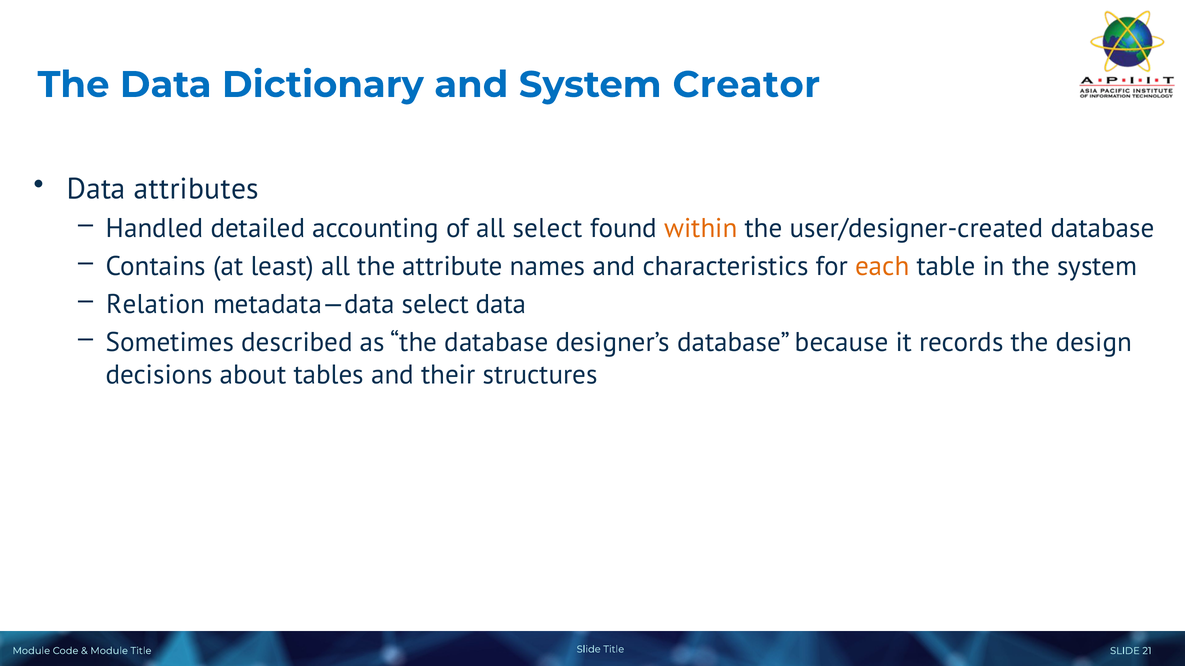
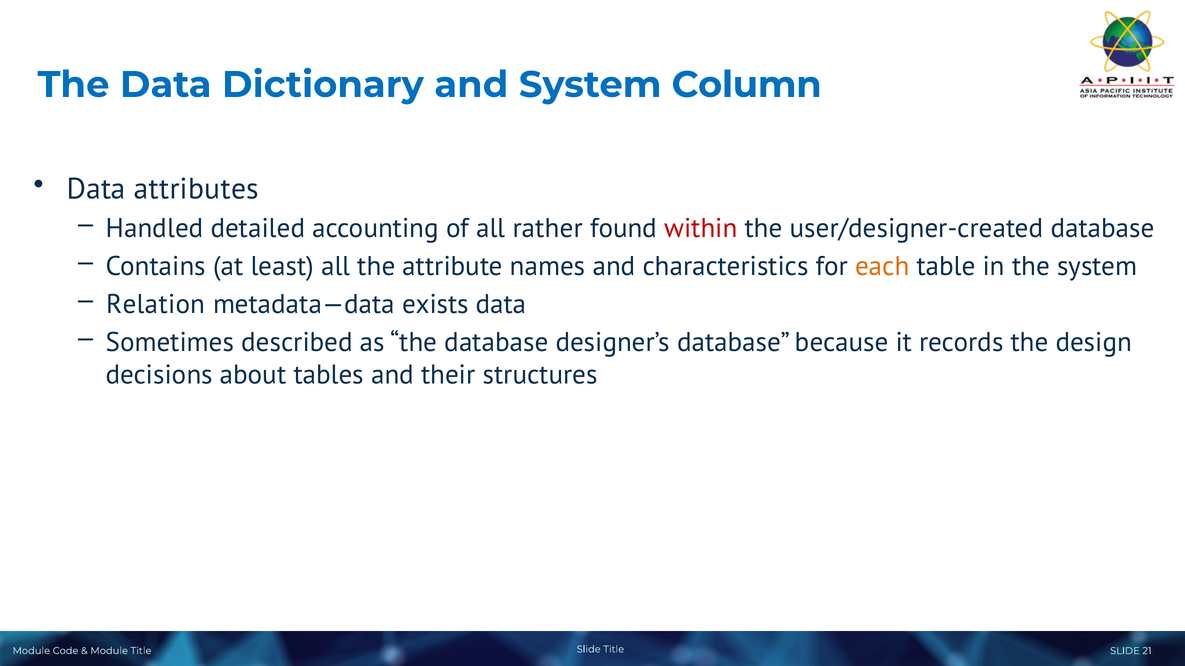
Creator: Creator -> Column
all select: select -> rather
within colour: orange -> red
metadata—data select: select -> exists
